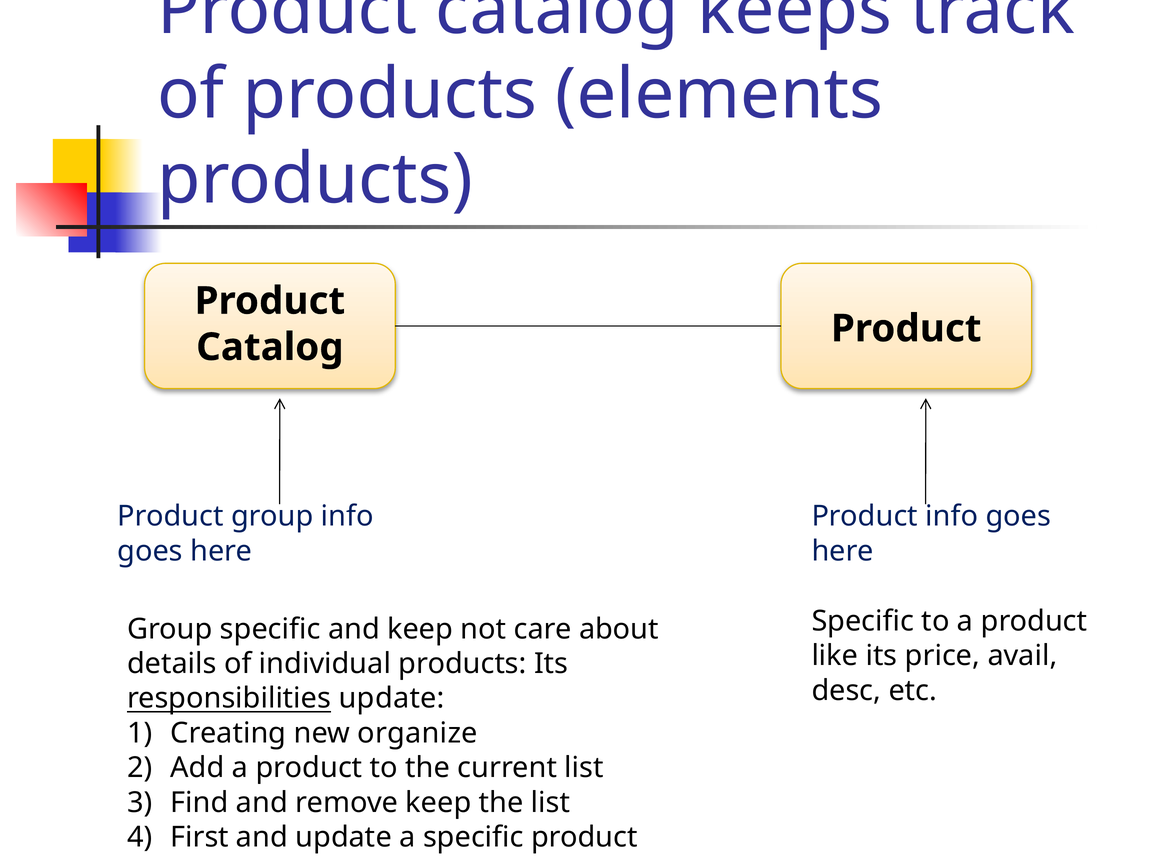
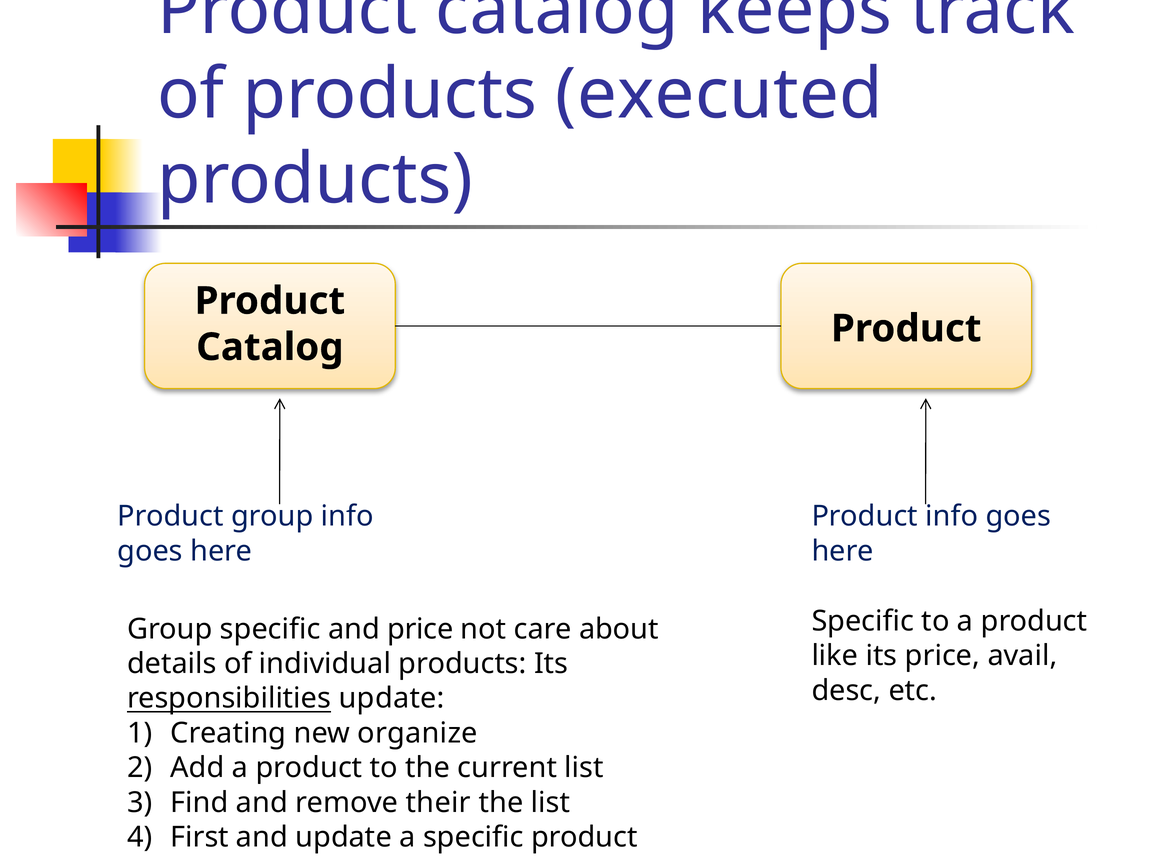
elements: elements -> executed
and keep: keep -> price
remove keep: keep -> their
